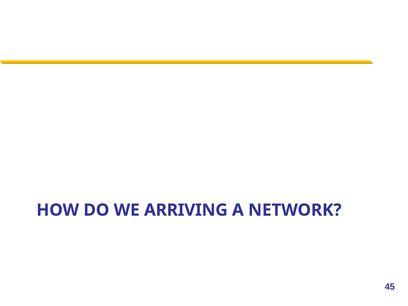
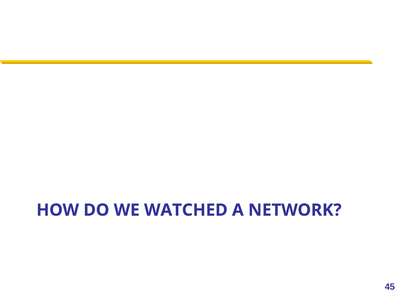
ARRIVING: ARRIVING -> WATCHED
